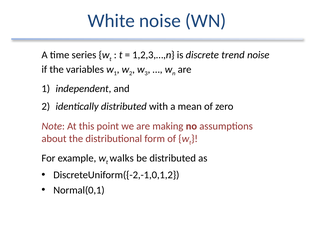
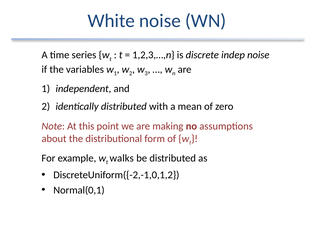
trend: trend -> indep
